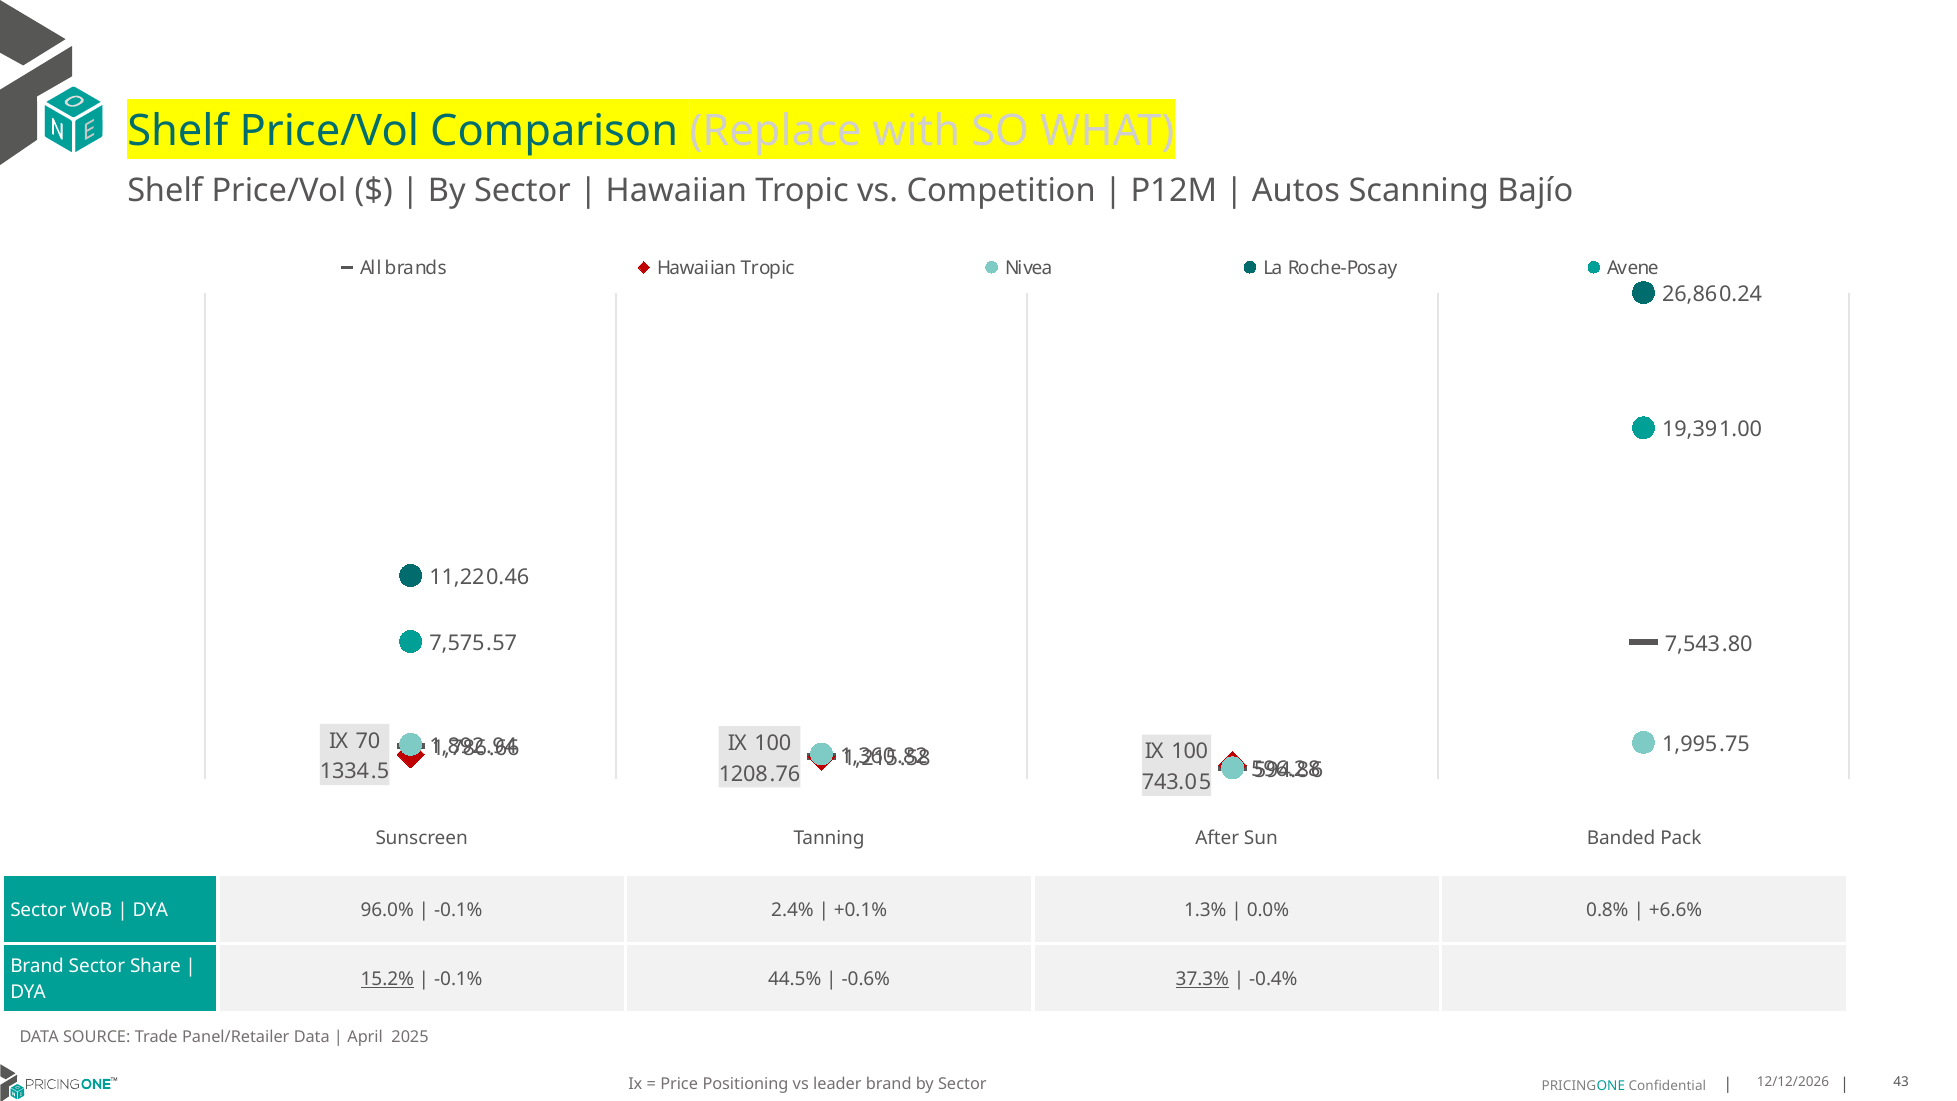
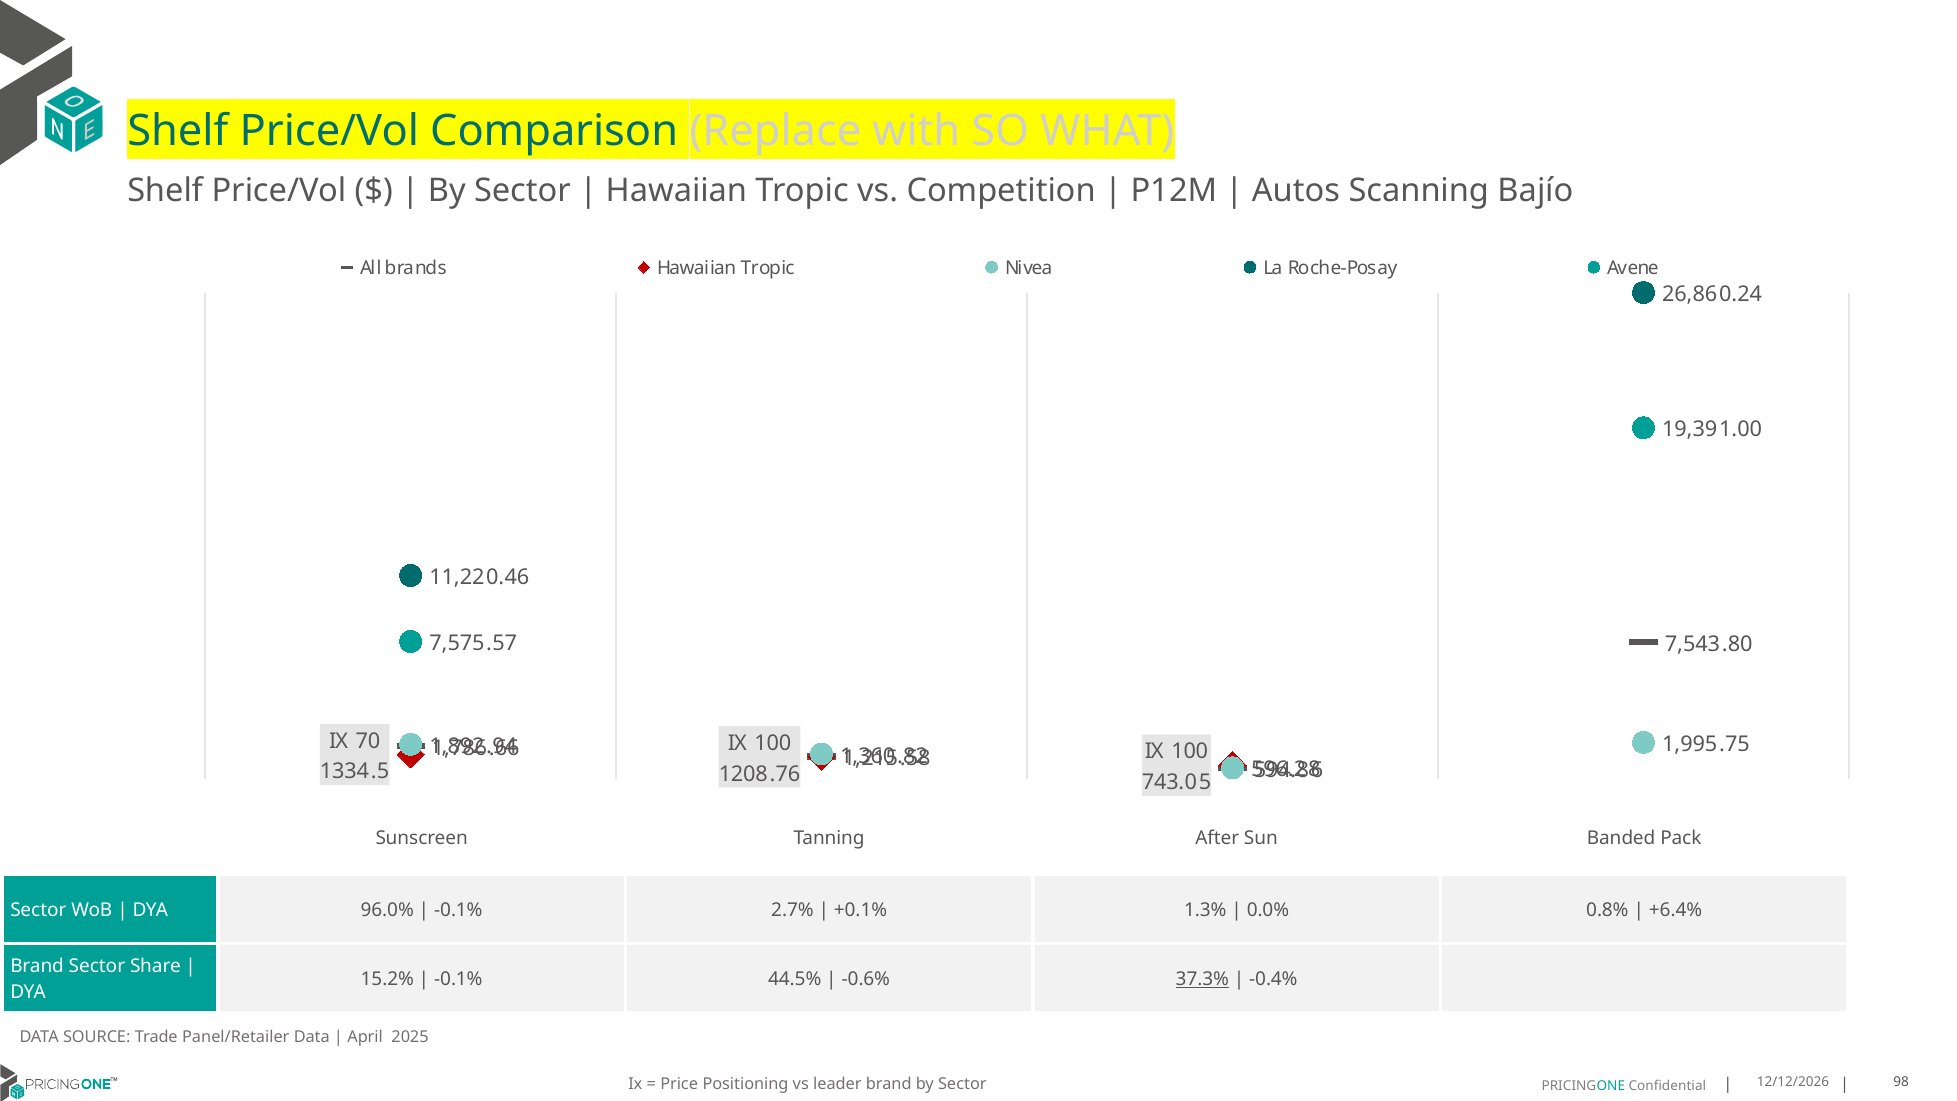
2.4%: 2.4% -> 2.7%
+6.6%: +6.6% -> +6.4%
15.2% underline: present -> none
43: 43 -> 98
